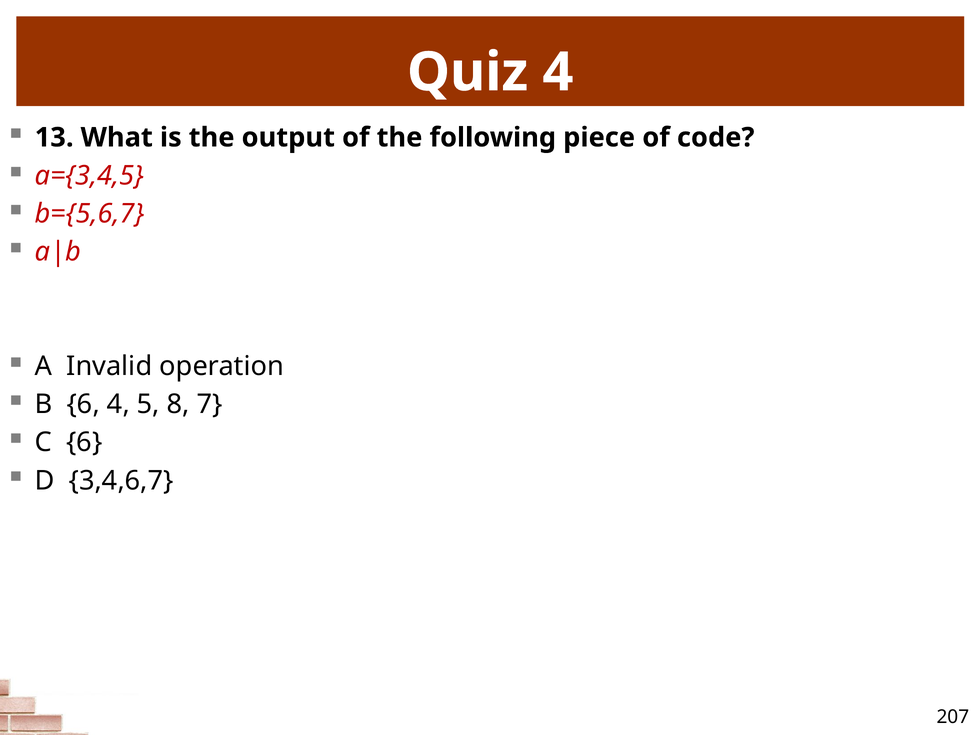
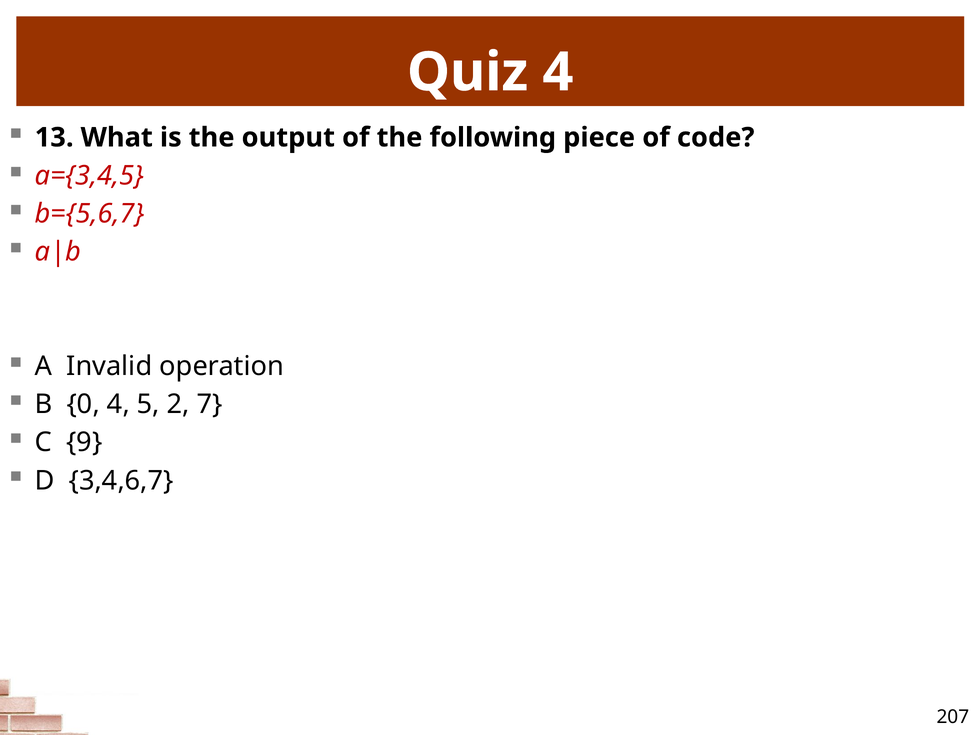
B 6: 6 -> 0
8: 8 -> 2
C 6: 6 -> 9
